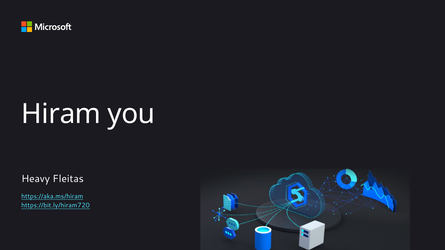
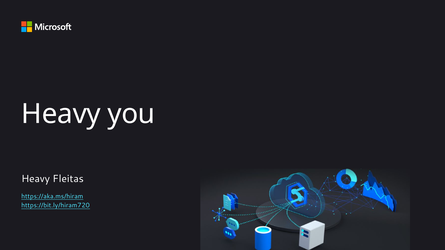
Hiram at (61, 114): Hiram -> Heavy
